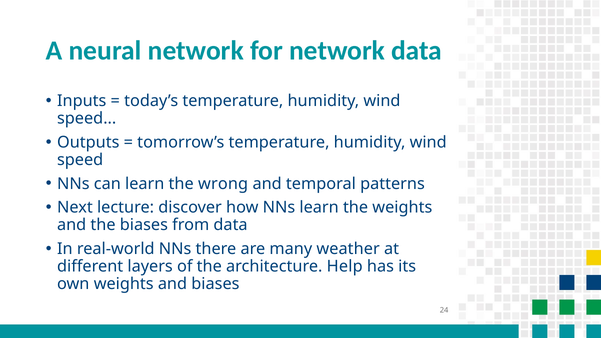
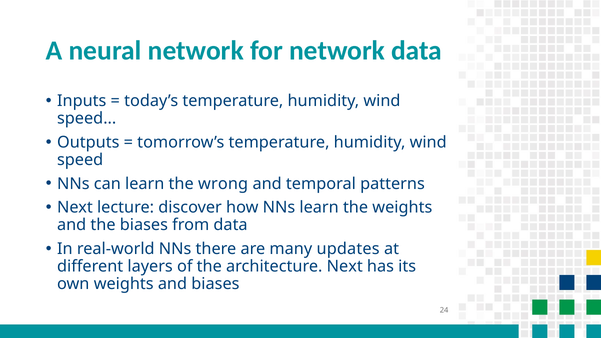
weather: weather -> updates
architecture Help: Help -> Next
